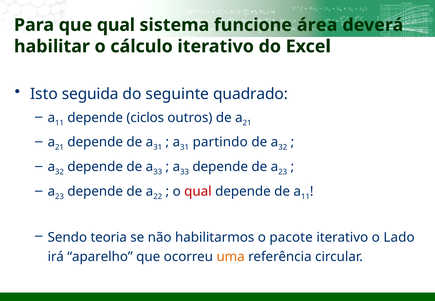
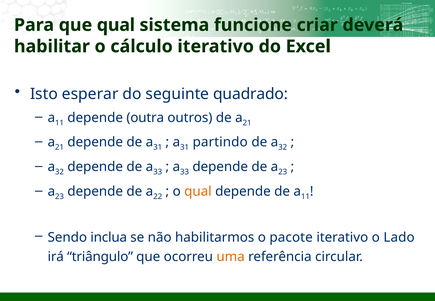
área: área -> criar
seguida: seguida -> esperar
ciclos: ciclos -> outra
qual at (198, 191) colour: red -> orange
teoria: teoria -> inclua
aparelho: aparelho -> triângulo
